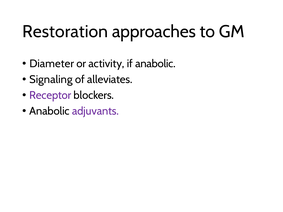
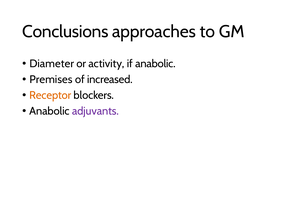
Restoration: Restoration -> Conclusions
Signaling: Signaling -> Premises
alleviates: alleviates -> increased
Receptor colour: purple -> orange
